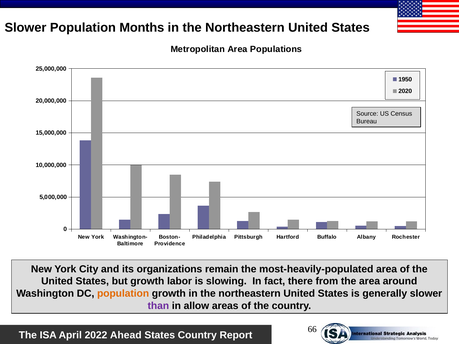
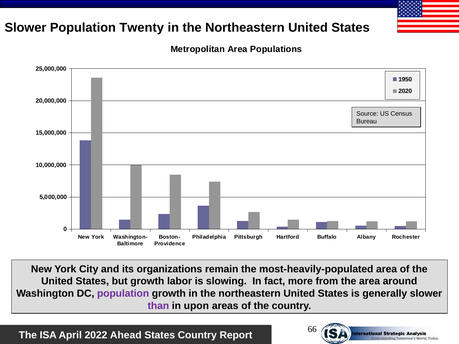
Months: Months -> Twenty
there: there -> more
population at (123, 294) colour: orange -> purple
allow: allow -> upon
